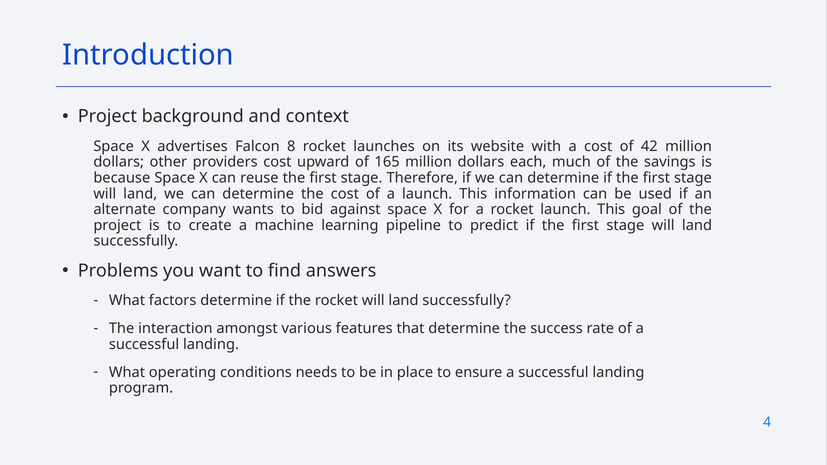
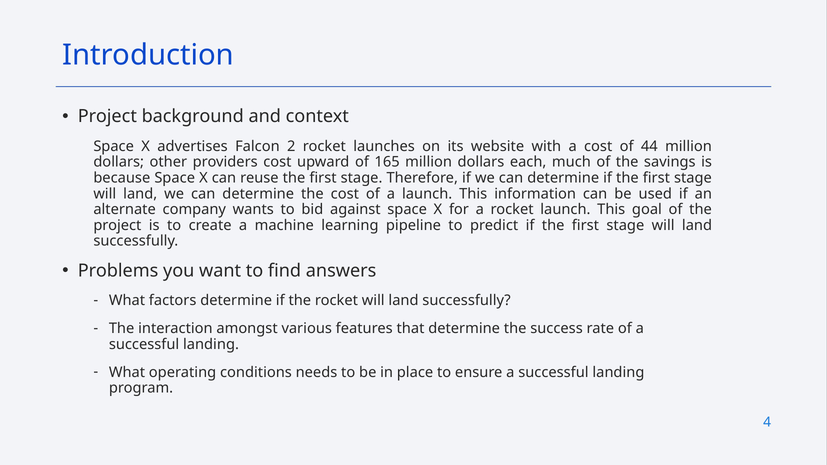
8: 8 -> 2
42: 42 -> 44
